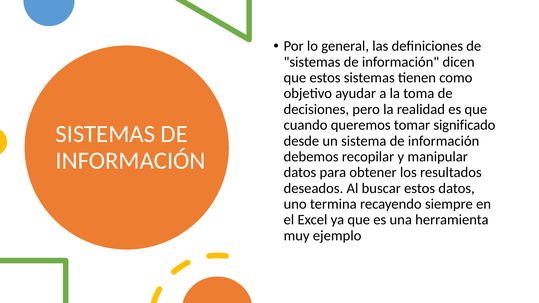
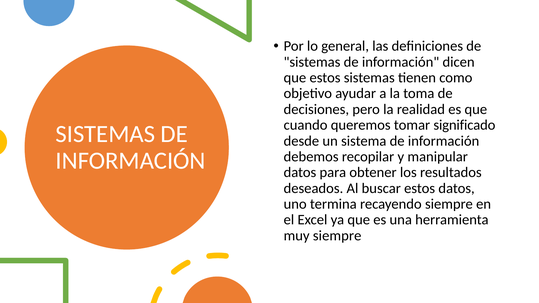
muy ejemplo: ejemplo -> siempre
